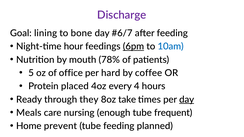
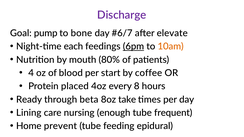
lining: lining -> pump
after feeding: feeding -> elevate
hour: hour -> each
10am colour: blue -> orange
78%: 78% -> 80%
5: 5 -> 4
office: office -> blood
hard: hard -> start
4: 4 -> 8
they: they -> beta
day at (187, 100) underline: present -> none
Meals: Meals -> Lining
planned: planned -> epidural
